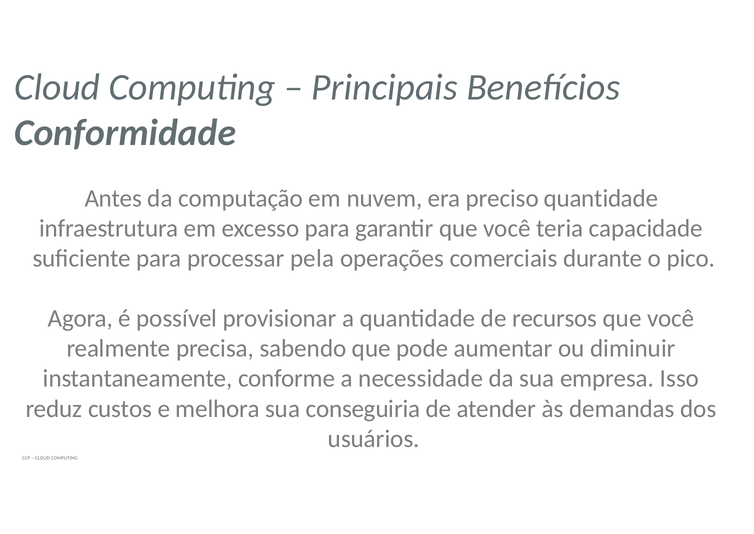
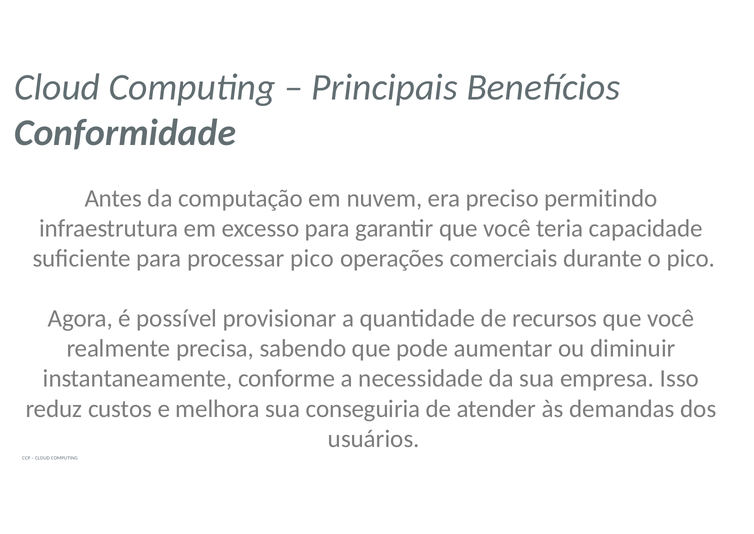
preciso quantidade: quantidade -> permitindo
processar pela: pela -> pico
